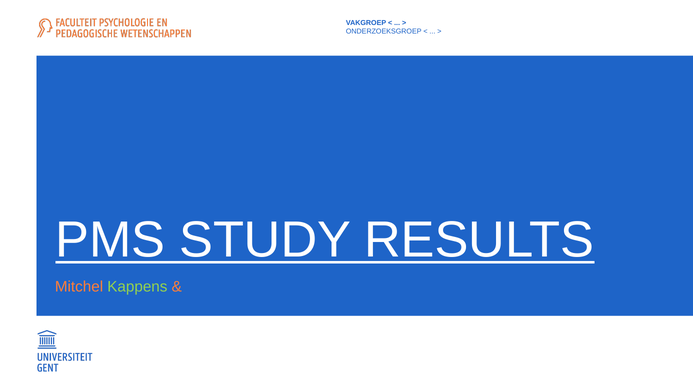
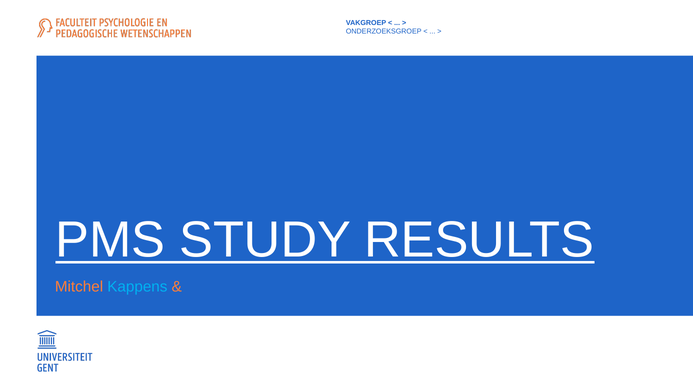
Kappens colour: light green -> light blue
